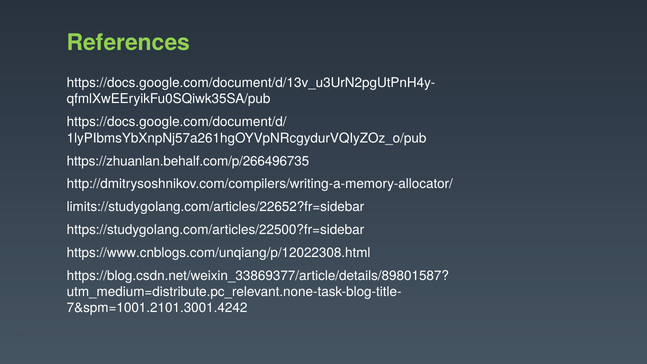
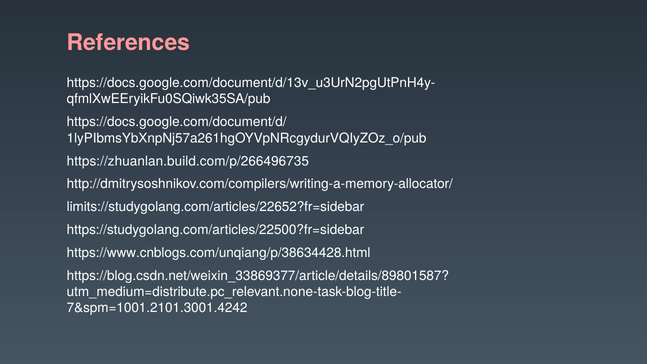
References colour: light green -> pink
https://zhuanlan.behalf.com/p/266496735: https://zhuanlan.behalf.com/p/266496735 -> https://zhuanlan.build.com/p/266496735
https://www.cnblogs.com/unqiang/p/12022308.html: https://www.cnblogs.com/unqiang/p/12022308.html -> https://www.cnblogs.com/unqiang/p/38634428.html
